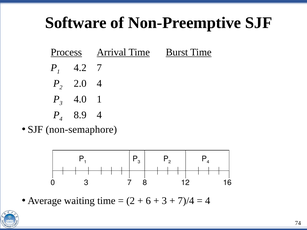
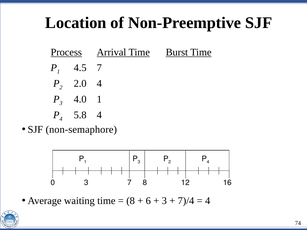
Software: Software -> Location
4.2: 4.2 -> 4.5
8.9: 8.9 -> 5.8
2 at (131, 201): 2 -> 8
